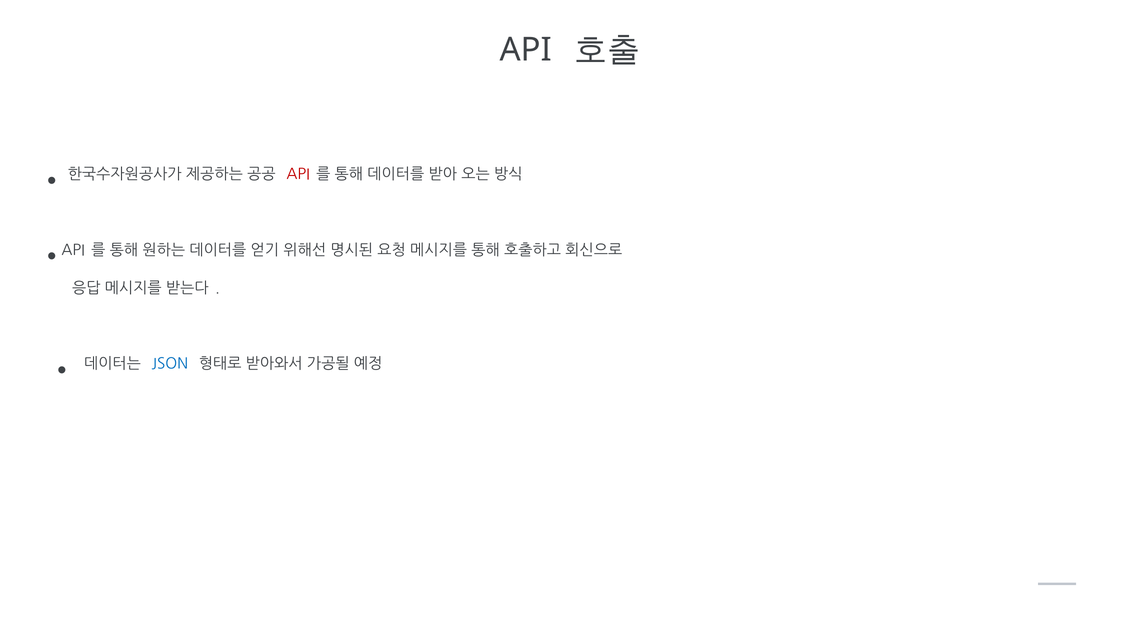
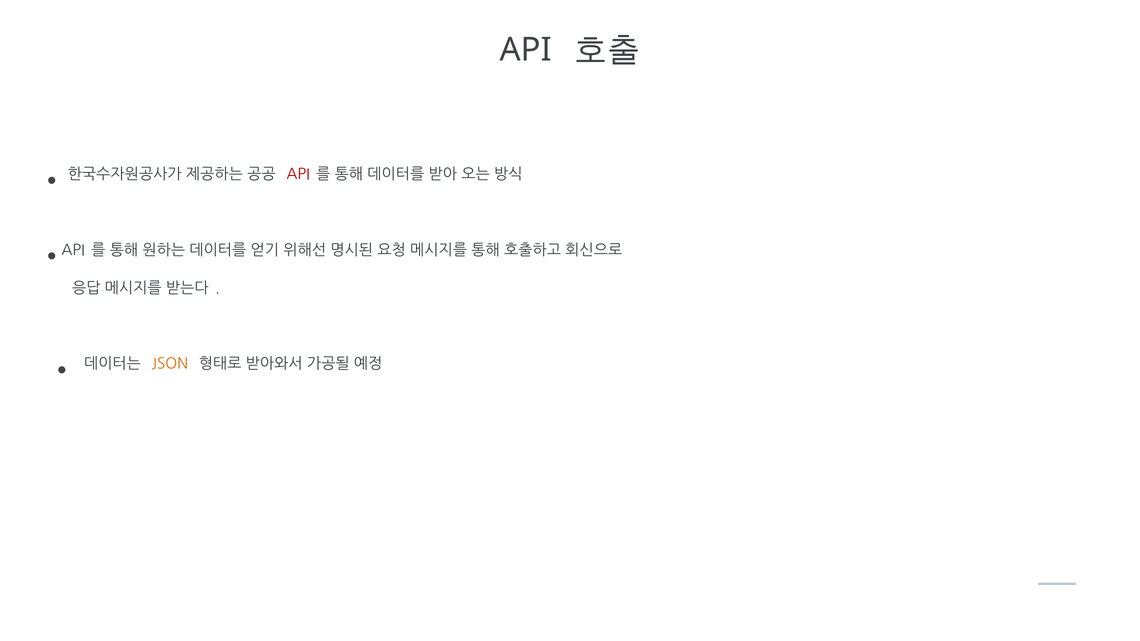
JSON colour: blue -> orange
